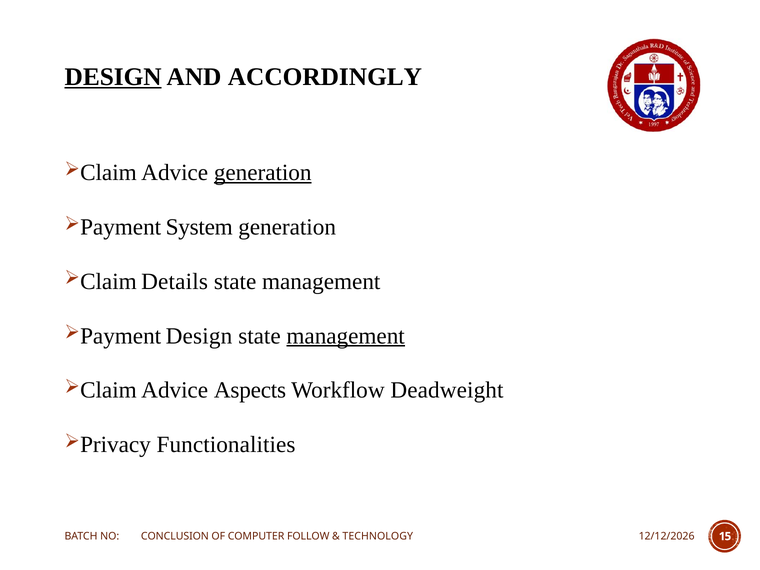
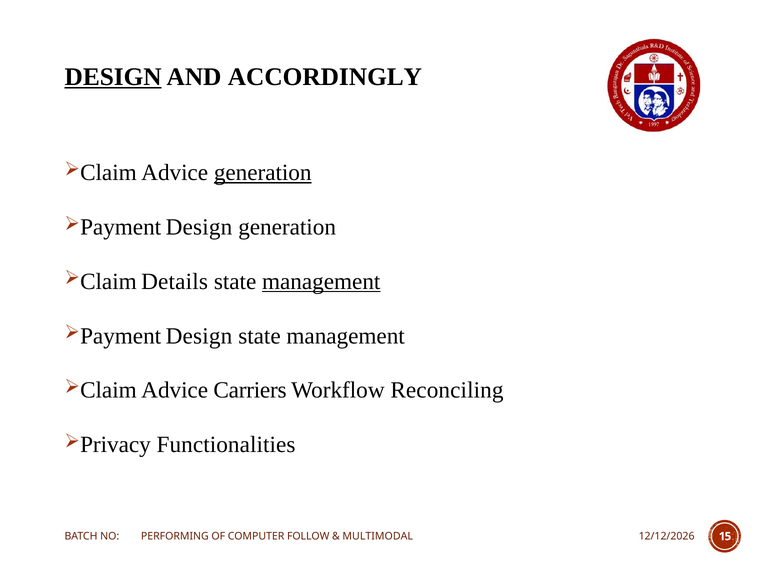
System at (199, 227): System -> Design
management at (321, 281) underline: none -> present
management at (346, 336) underline: present -> none
Aspects: Aspects -> Carriers
Deadweight: Deadweight -> Reconciling
CONCLUSION: CONCLUSION -> PERFORMING
TECHNOLOGY: TECHNOLOGY -> MULTIMODAL
